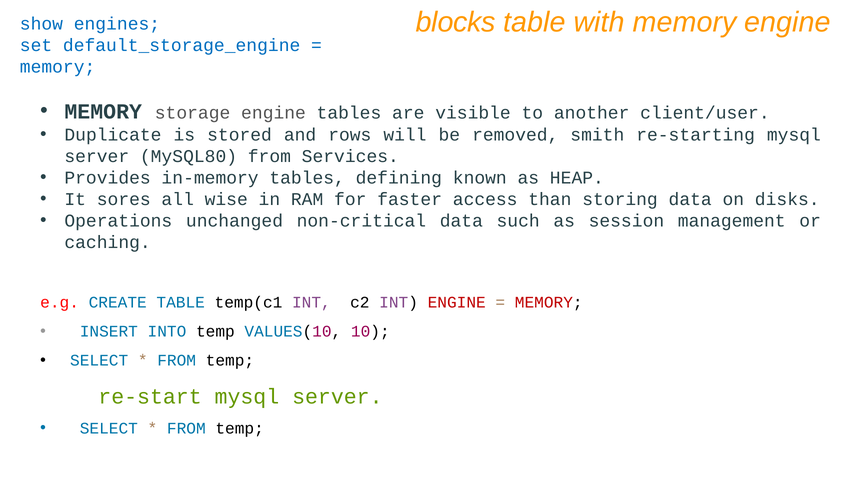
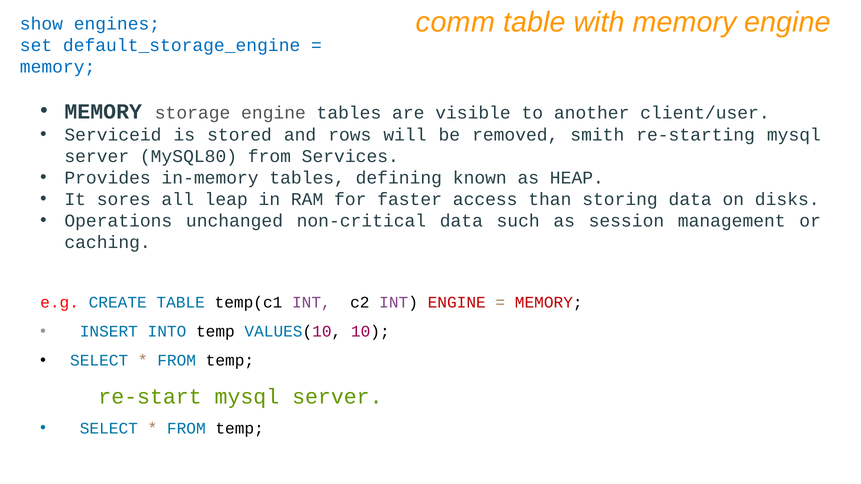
blocks: blocks -> comm
Duplicate: Duplicate -> Serviceid
wise: wise -> leap
